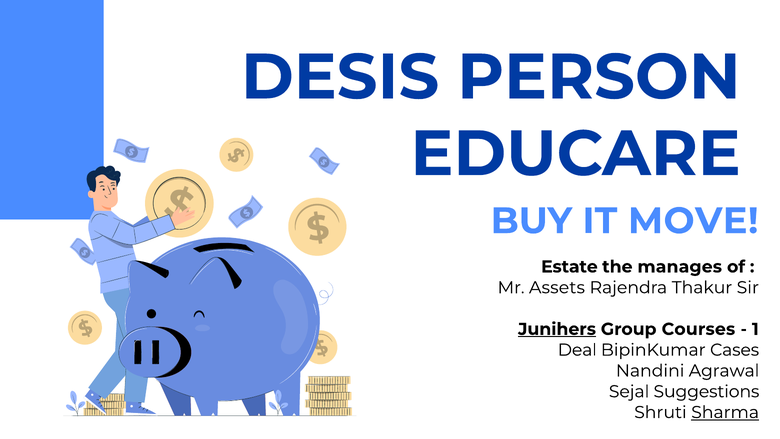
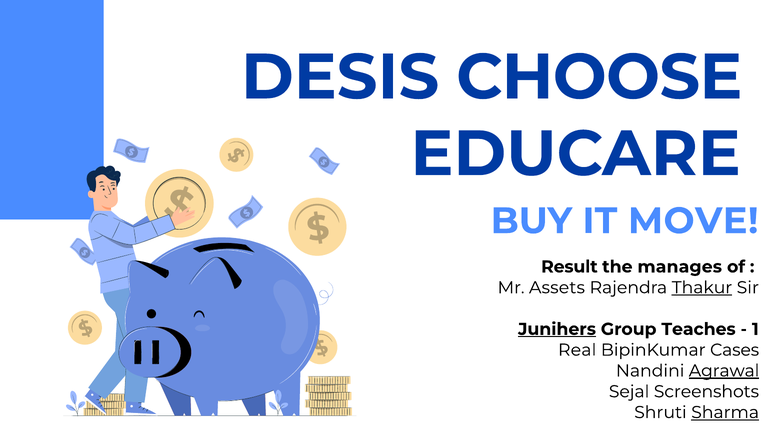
PERSON: PERSON -> CHOOSE
Estate: Estate -> Result
Thakur underline: none -> present
Courses: Courses -> Teaches
Deal: Deal -> Real
Agrawal underline: none -> present
Suggestions: Suggestions -> Screenshots
